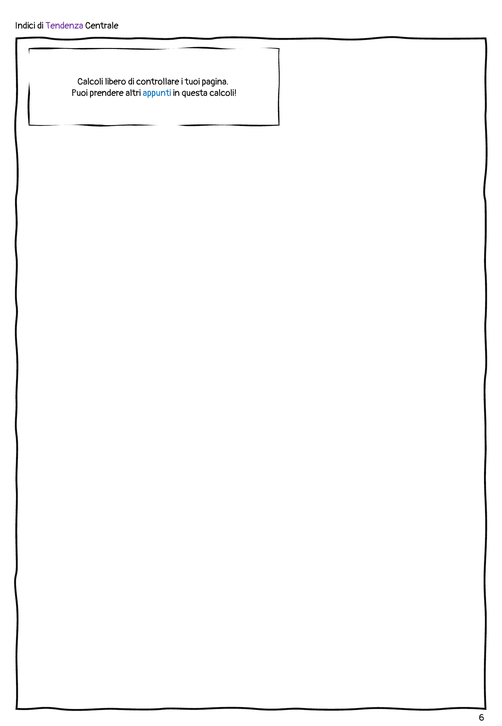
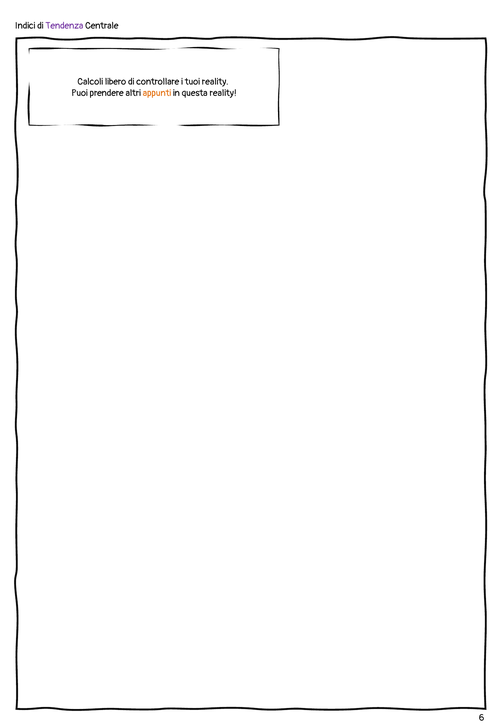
tuoi pagina: pagina -> reality
appunti colour: blue -> orange
questa calcoli: calcoli -> reality
